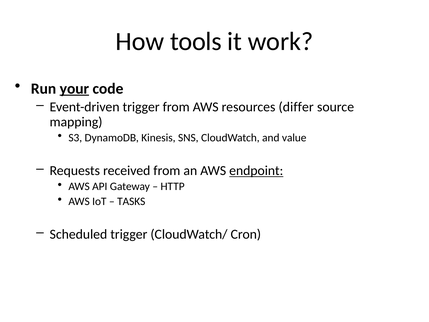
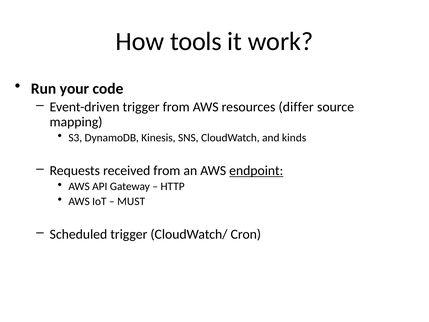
your underline: present -> none
value: value -> kinds
TASKS: TASKS -> MUST
